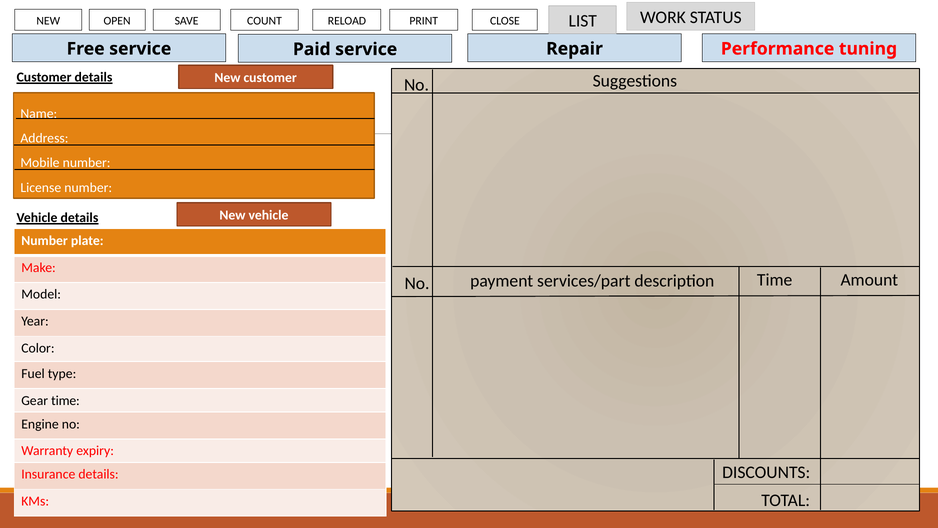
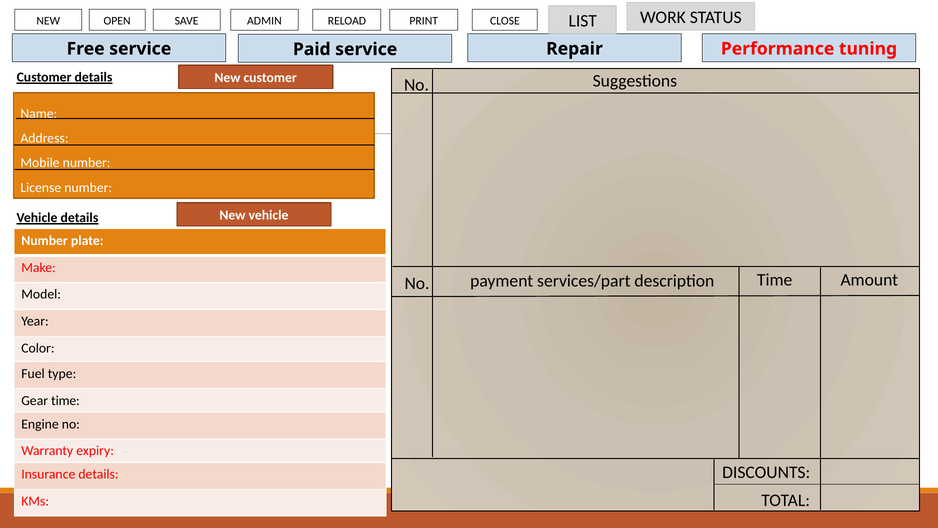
COUNT: COUNT -> ADMIN
